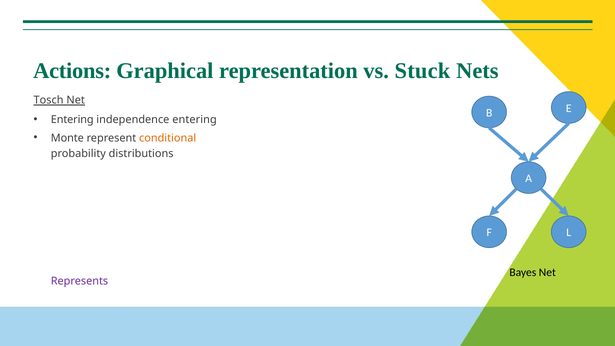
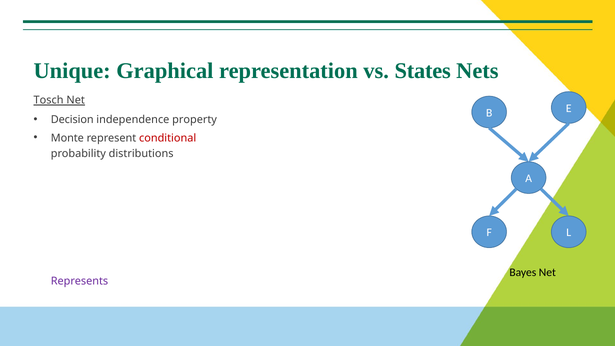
Actions: Actions -> Unique
vs Stuck: Stuck -> States
Entering at (72, 120): Entering -> Decision
independence entering: entering -> property
conditional at (168, 138) colour: orange -> red
